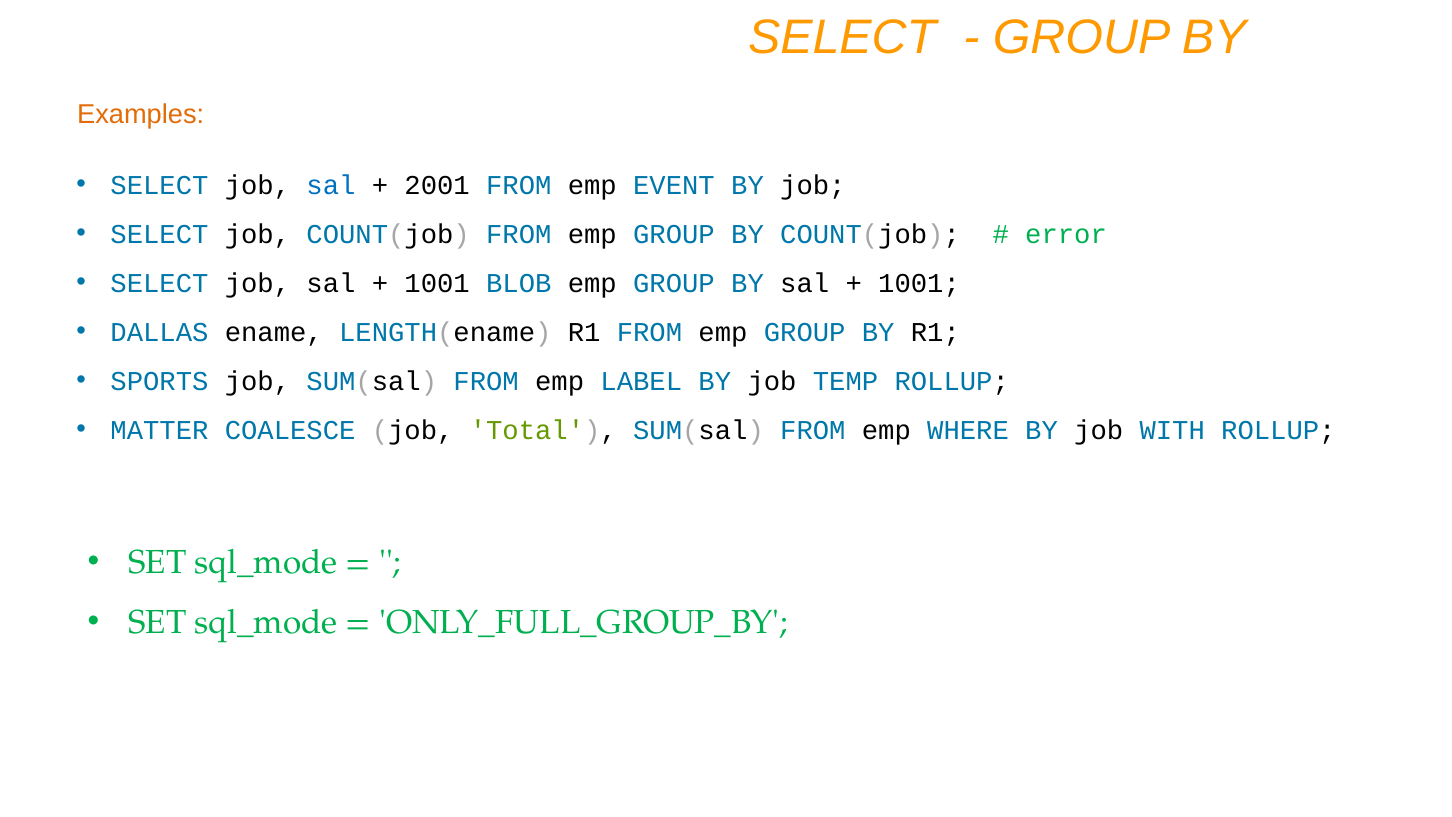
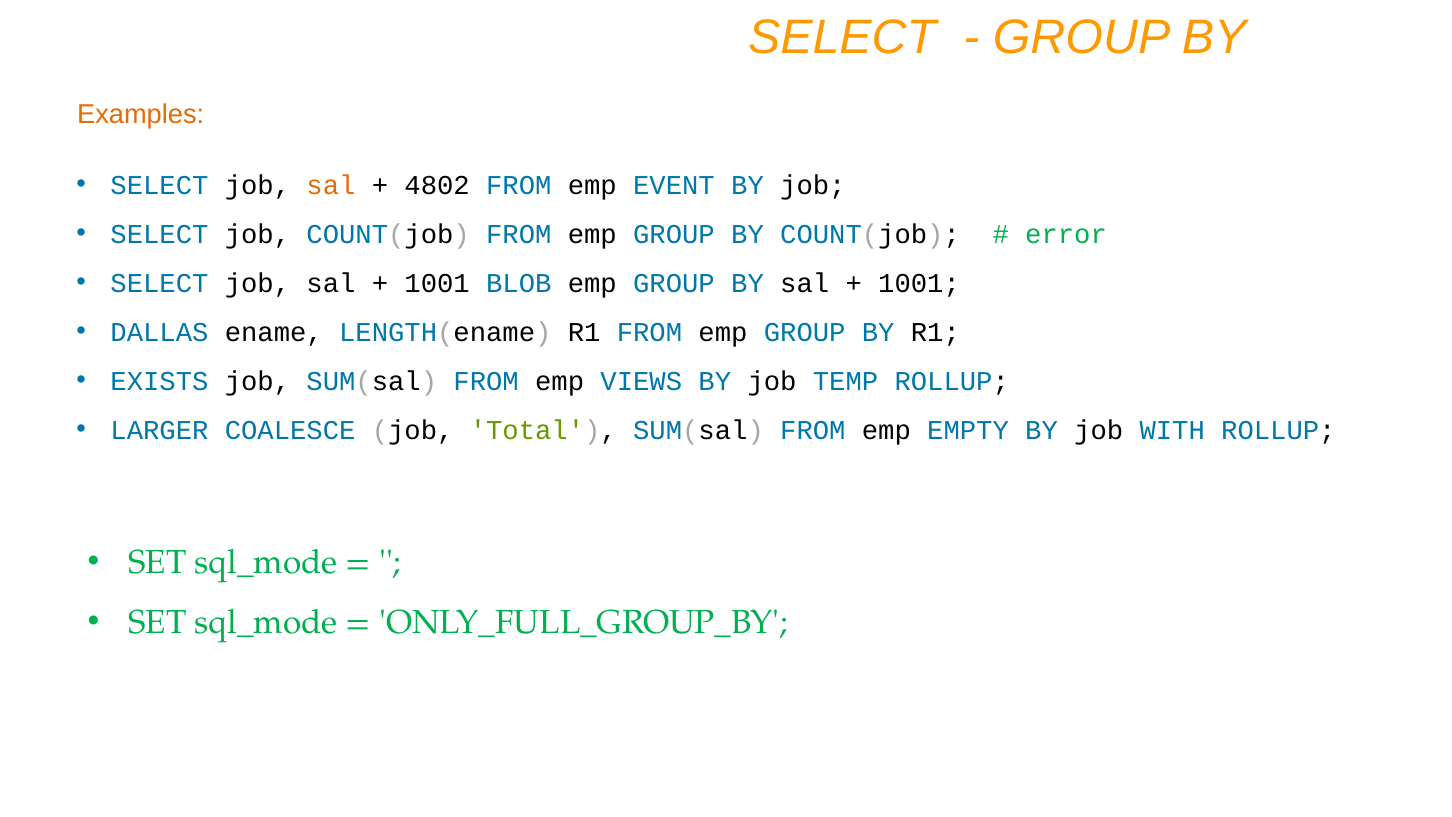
sal at (331, 185) colour: blue -> orange
2001: 2001 -> 4802
SPORTS: SPORTS -> EXISTS
LABEL: LABEL -> VIEWS
MATTER: MATTER -> LARGER
WHERE: WHERE -> EMPTY
